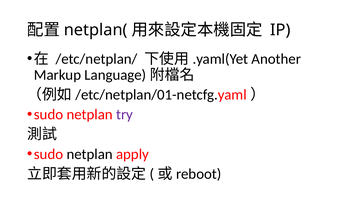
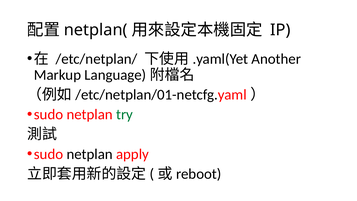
try colour: purple -> green
